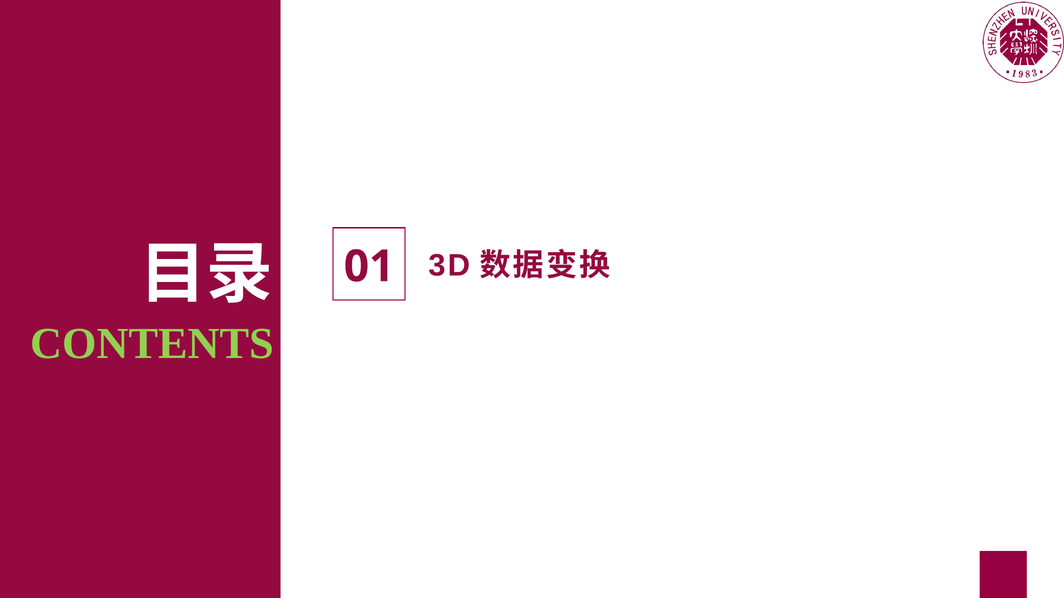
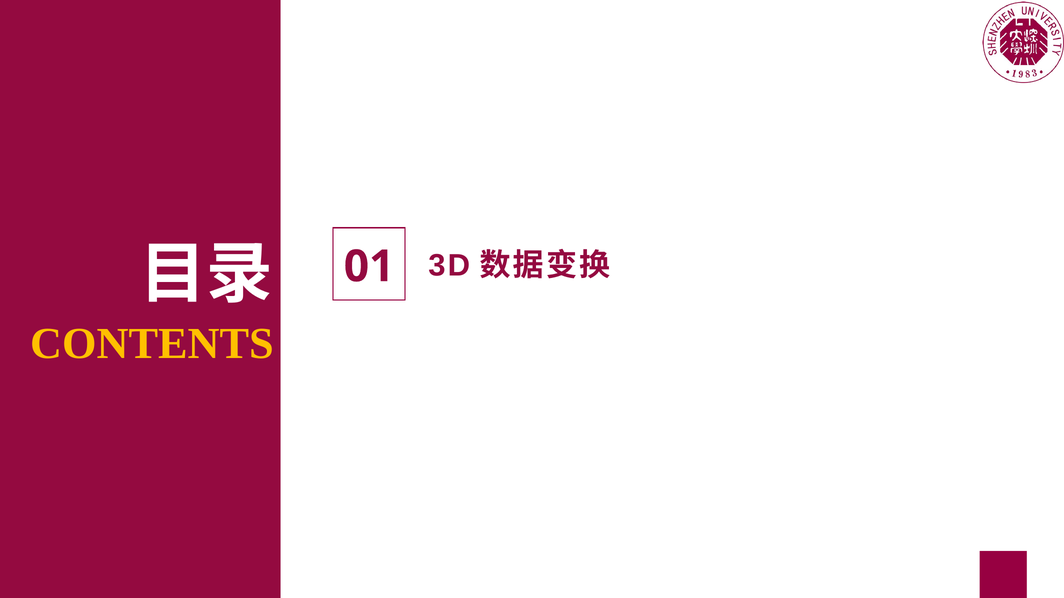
CONTENTS colour: light green -> yellow
